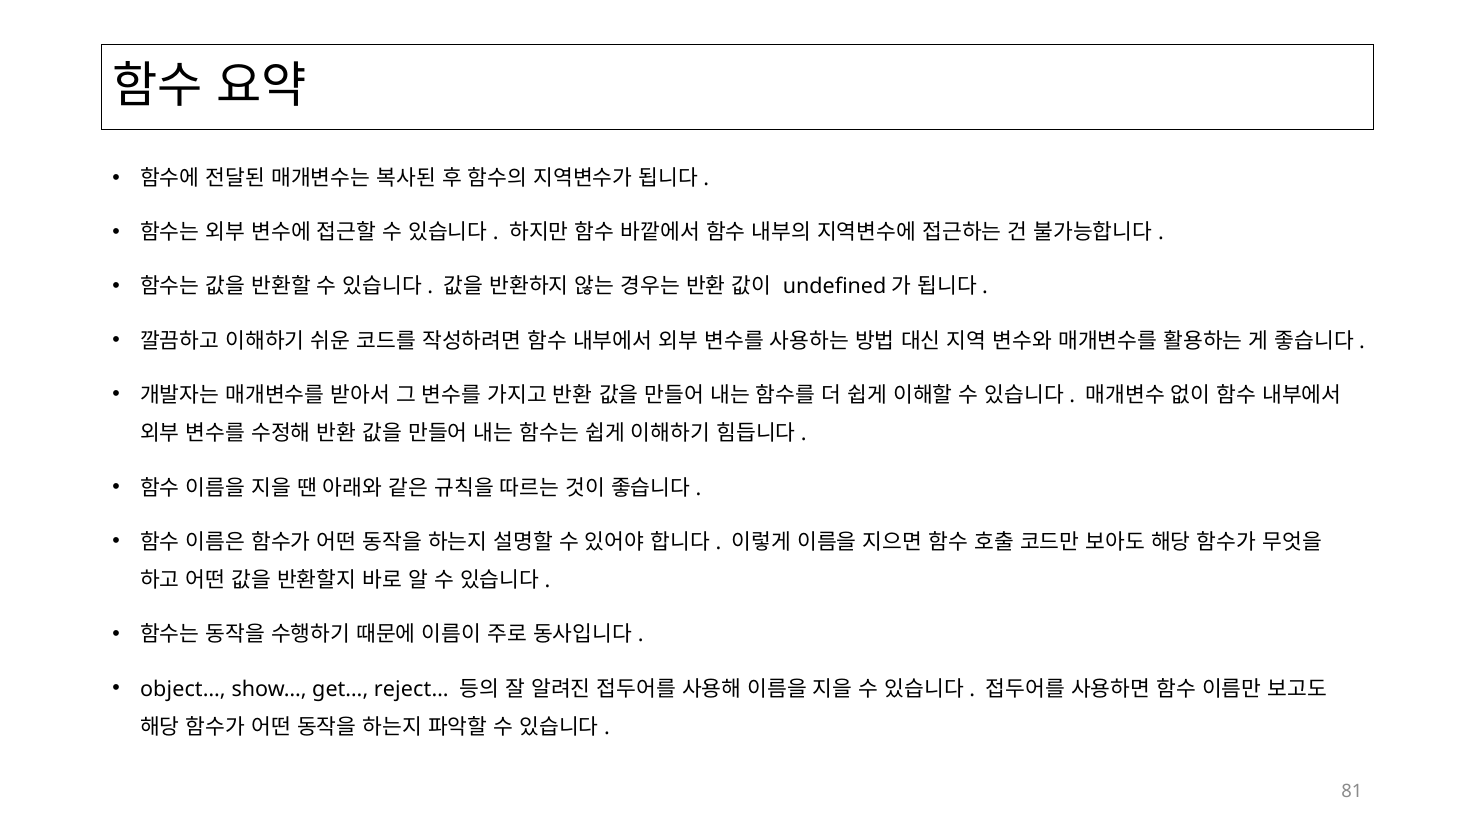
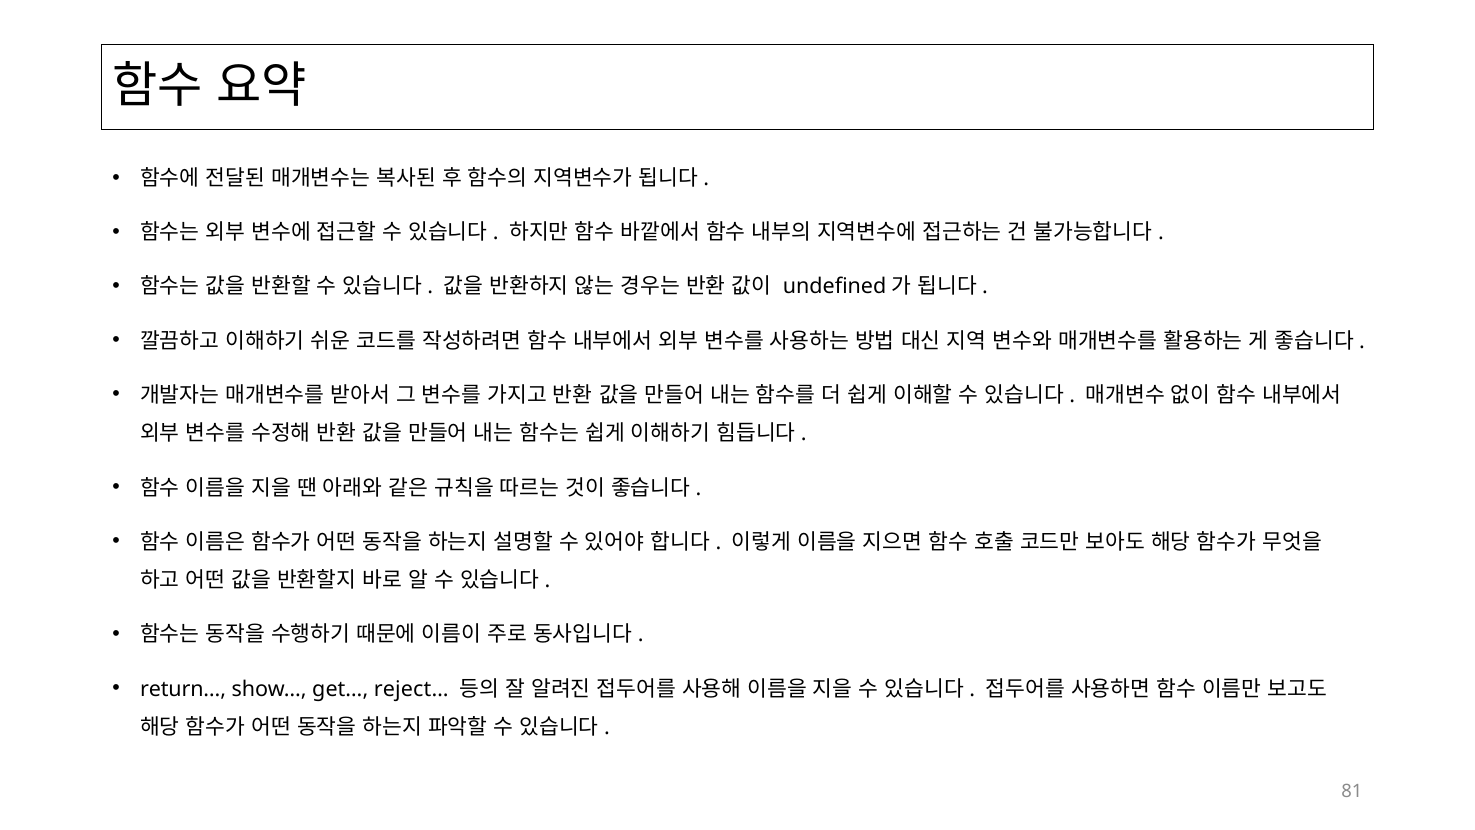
object…: object… -> return…
